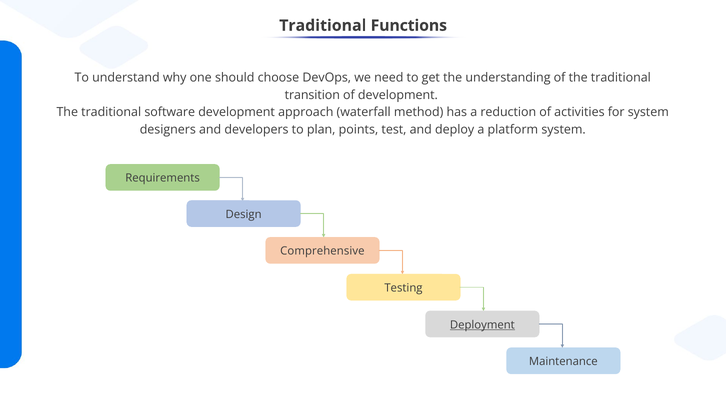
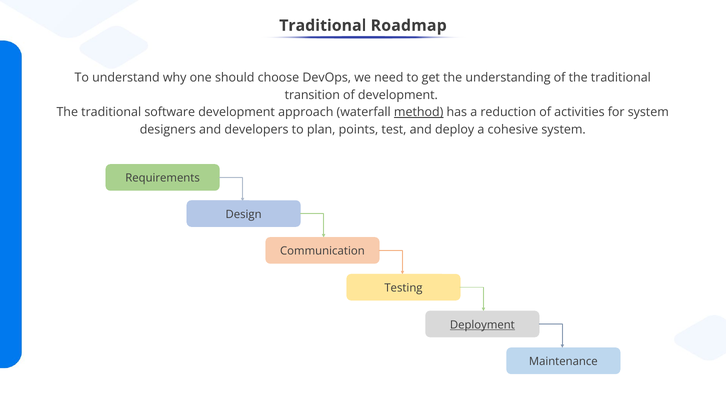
Functions: Functions -> Roadmap
method underline: none -> present
platform: platform -> cohesive
Comprehensive: Comprehensive -> Communication
